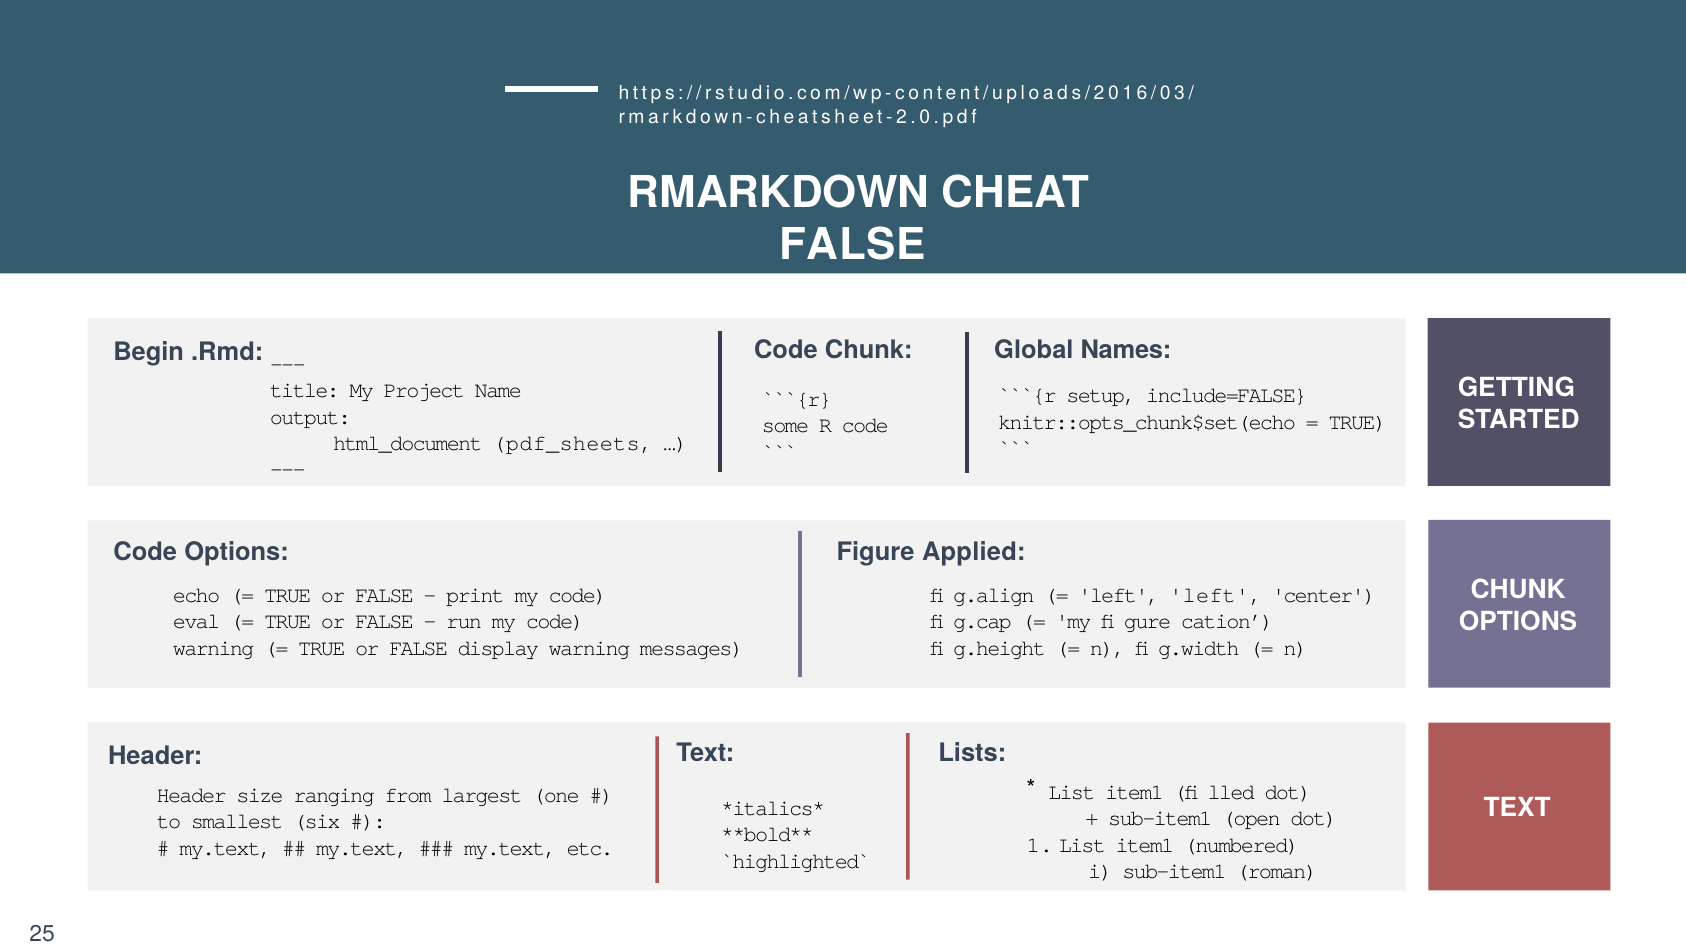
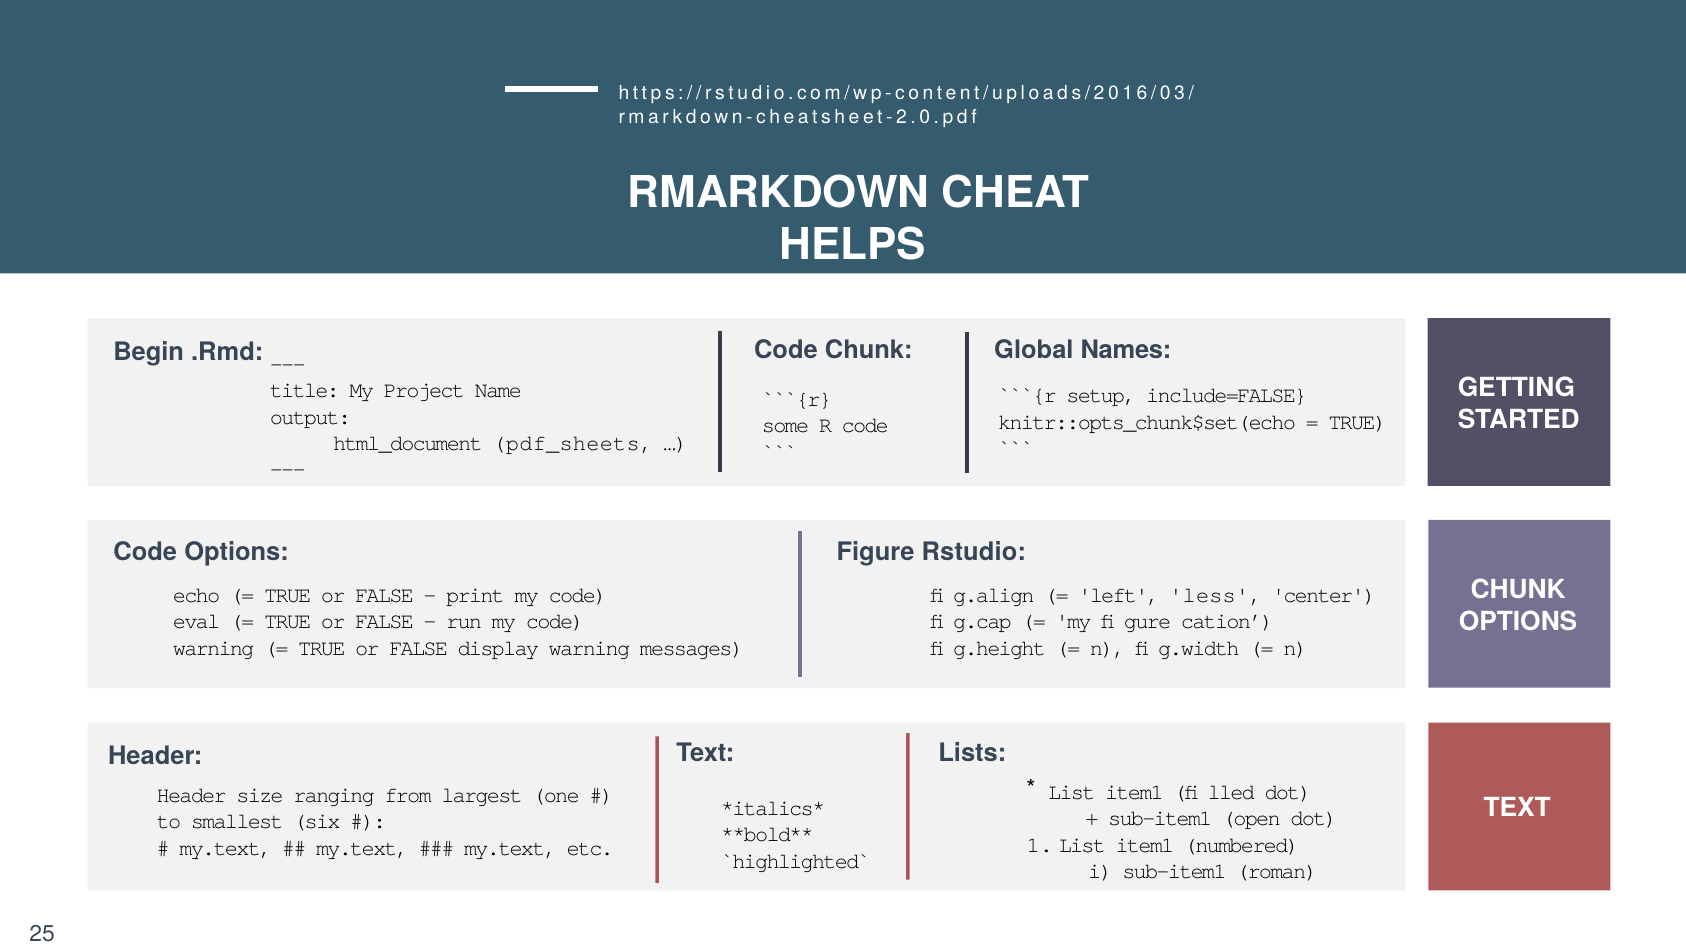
FALSE at (853, 245): FALSE -> HELPS
Applied: Applied -> Rstudio
left left: left -> less
